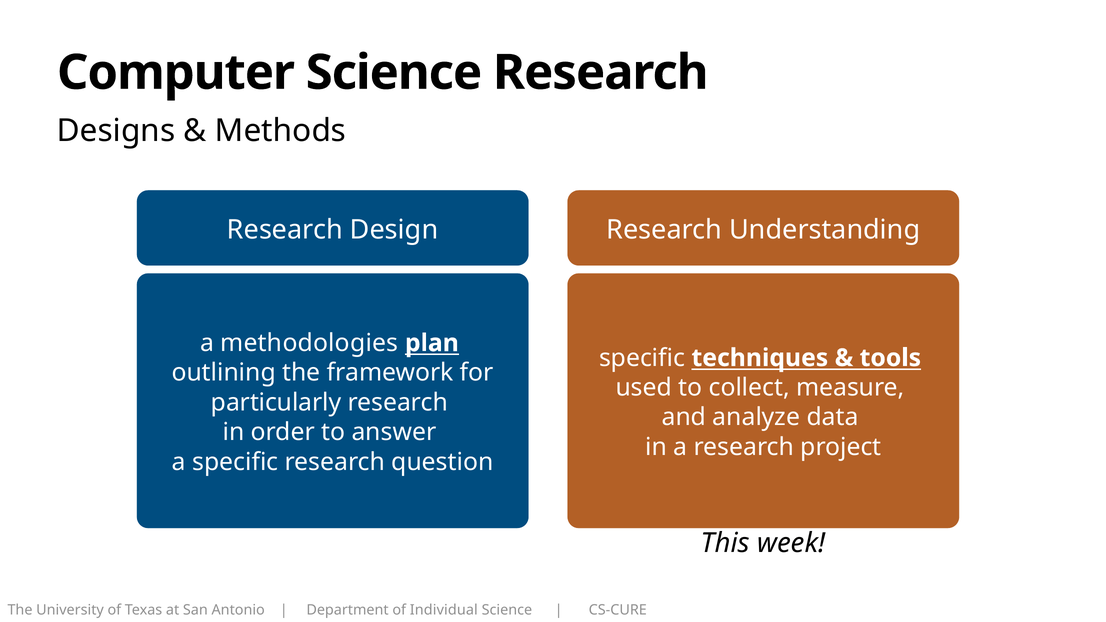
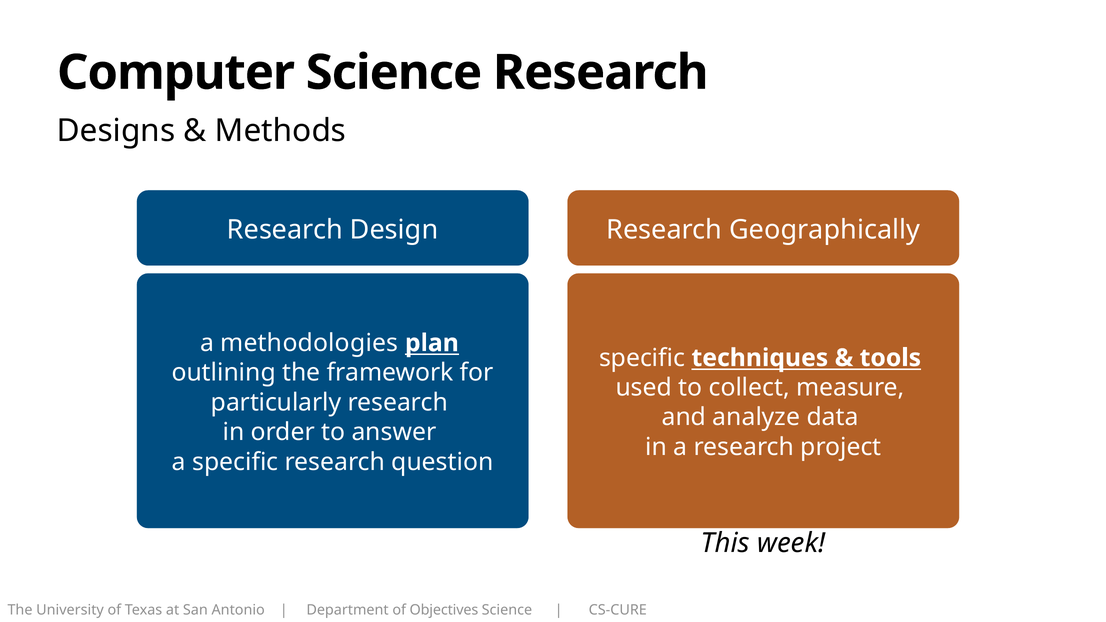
Understanding: Understanding -> Geographically
Individual: Individual -> Objectives
